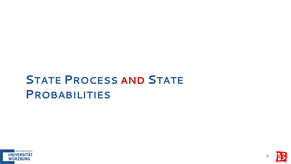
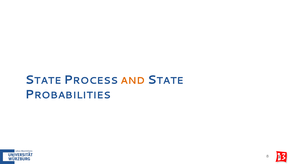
AND colour: red -> orange
